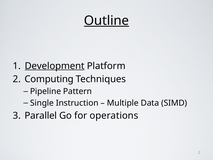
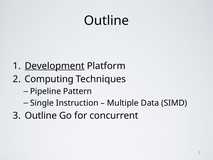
Outline at (106, 21) underline: present -> none
Parallel at (41, 116): Parallel -> Outline
operations: operations -> concurrent
